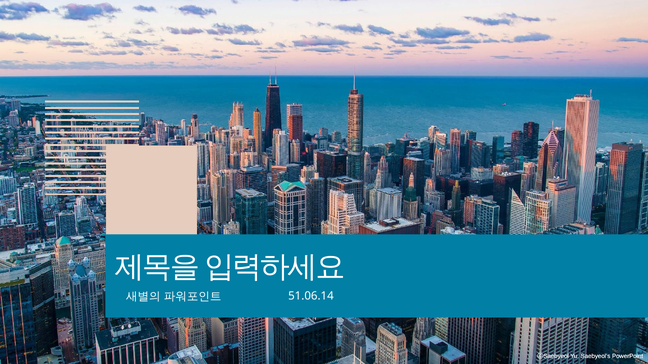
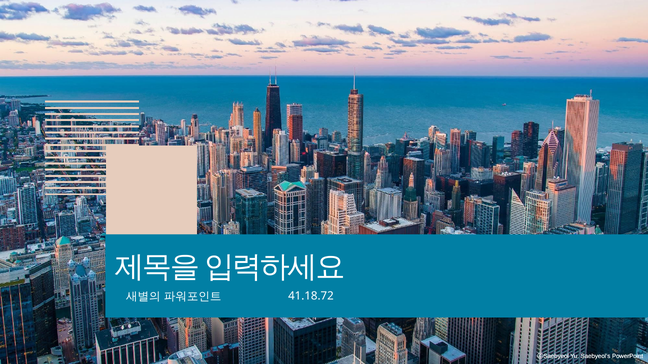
51.06.14: 51.06.14 -> 41.18.72
